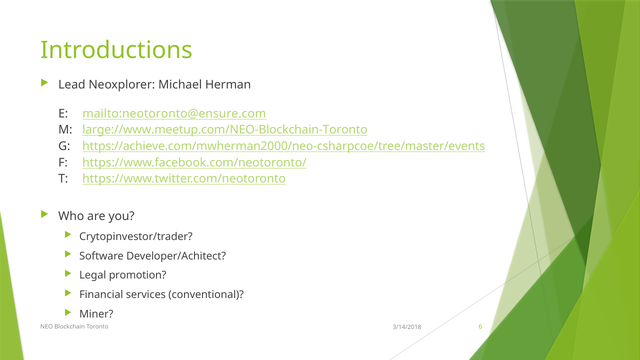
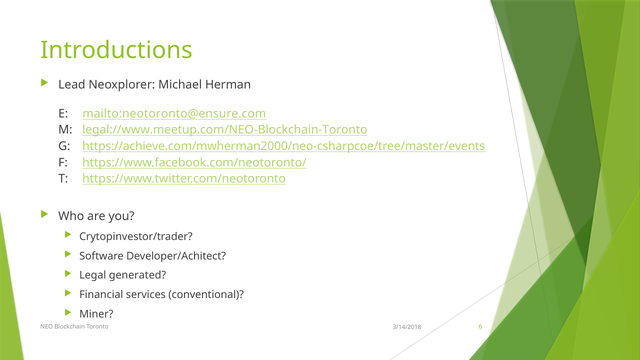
large://www.meetup.com/NEO-Blockchain-Toronto: large://www.meetup.com/NEO-Blockchain-Toronto -> legal://www.meetup.com/NEO-Blockchain-Toronto
promotion: promotion -> generated
